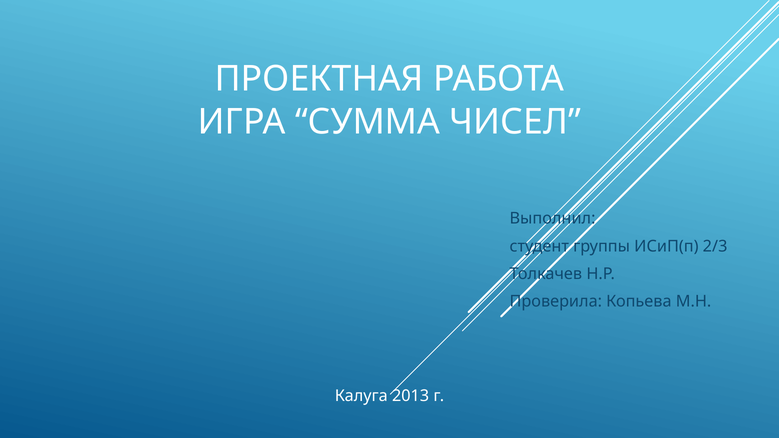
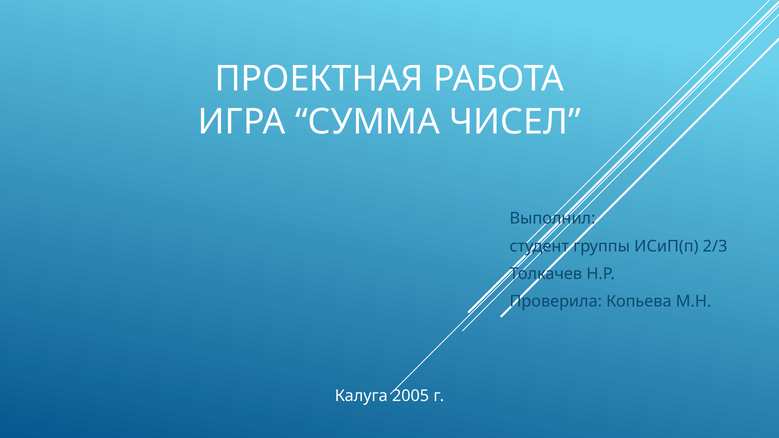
2013: 2013 -> 2005
